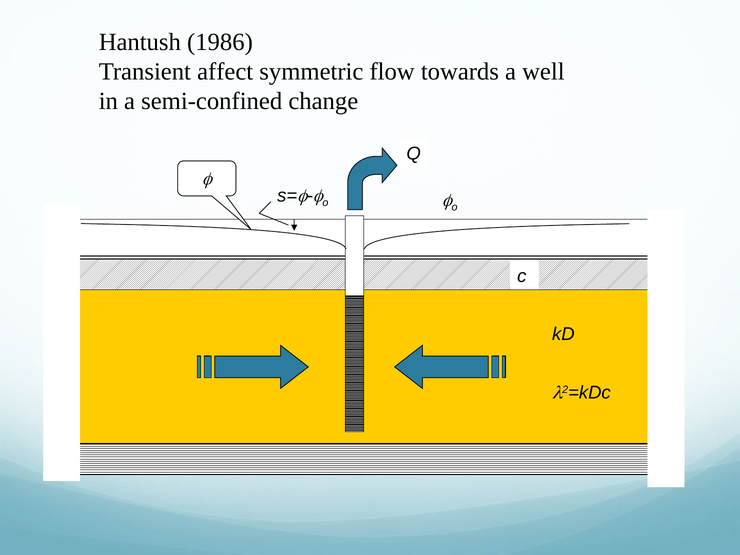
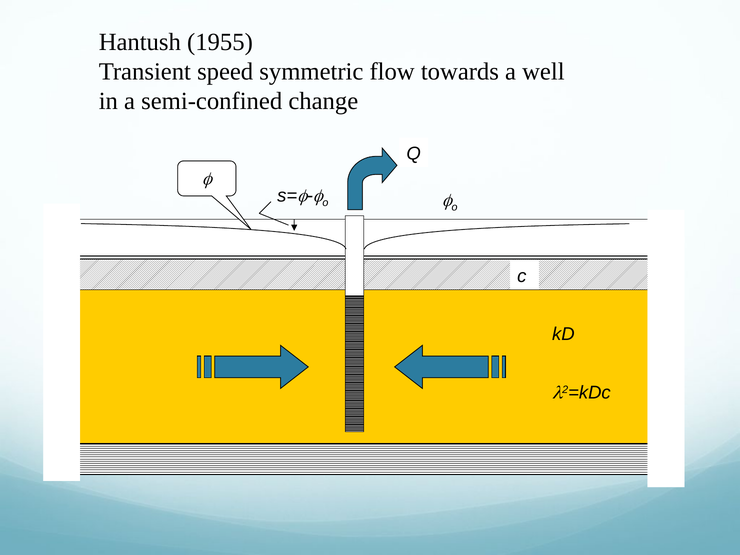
1986: 1986 -> 1955
affect: affect -> speed
